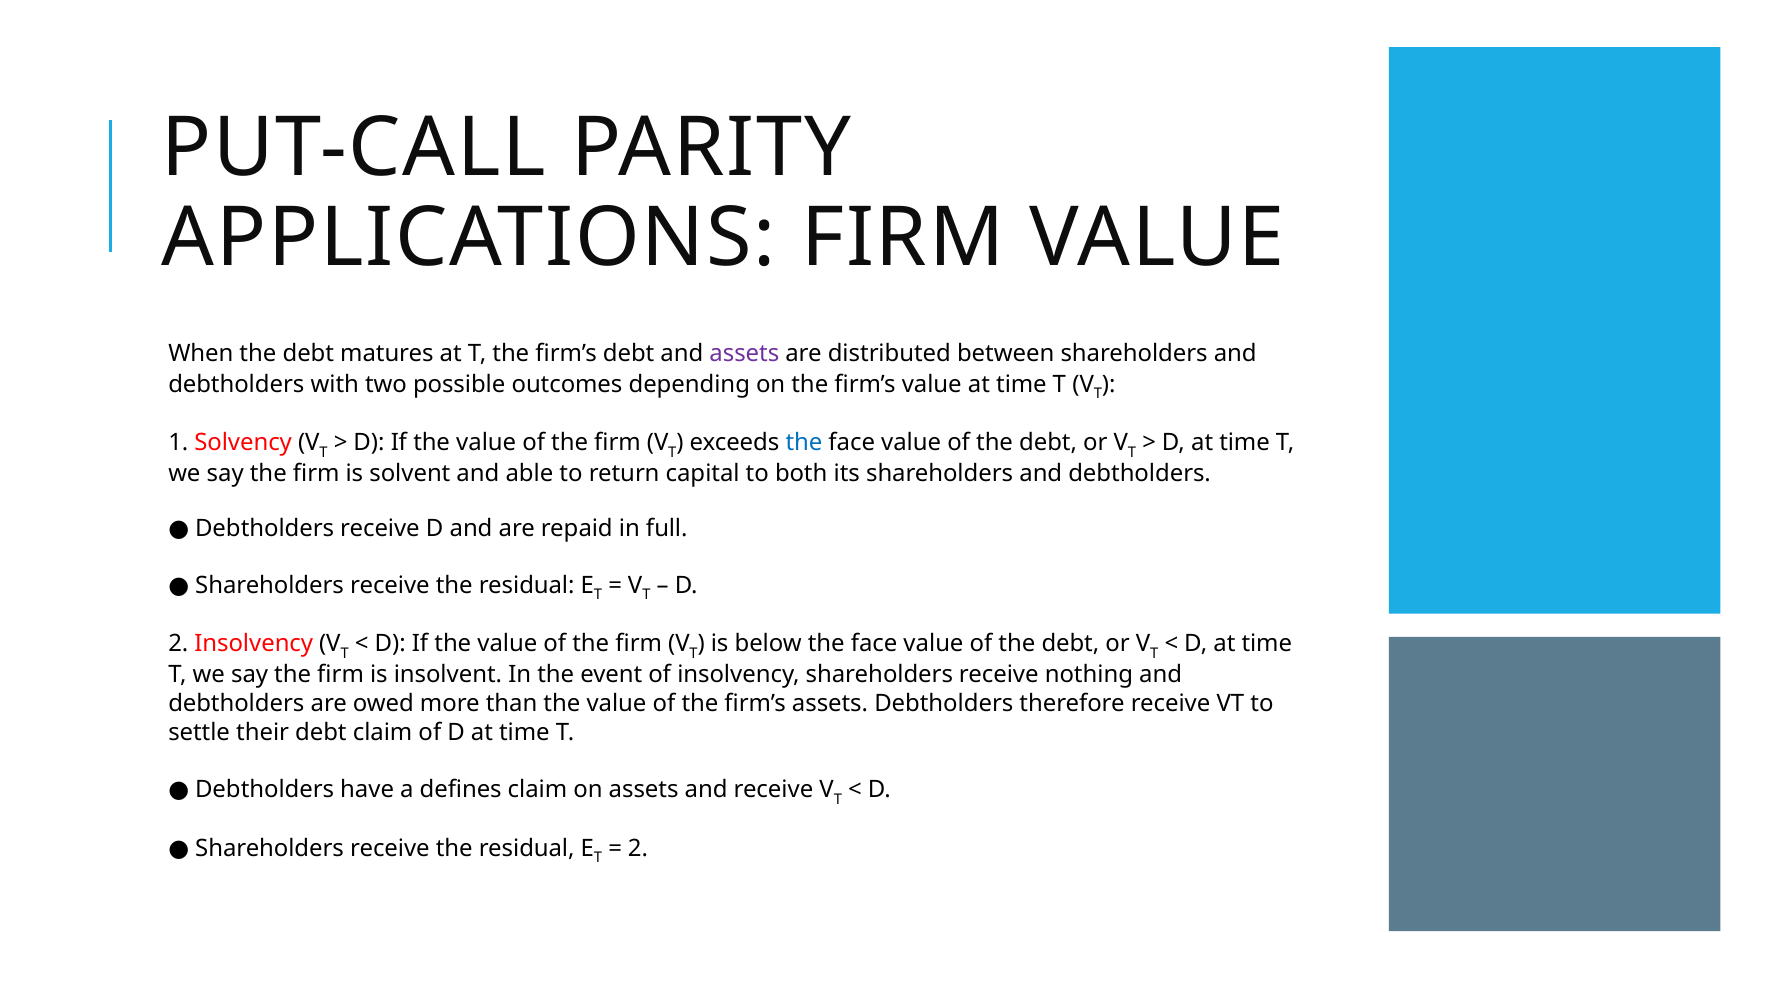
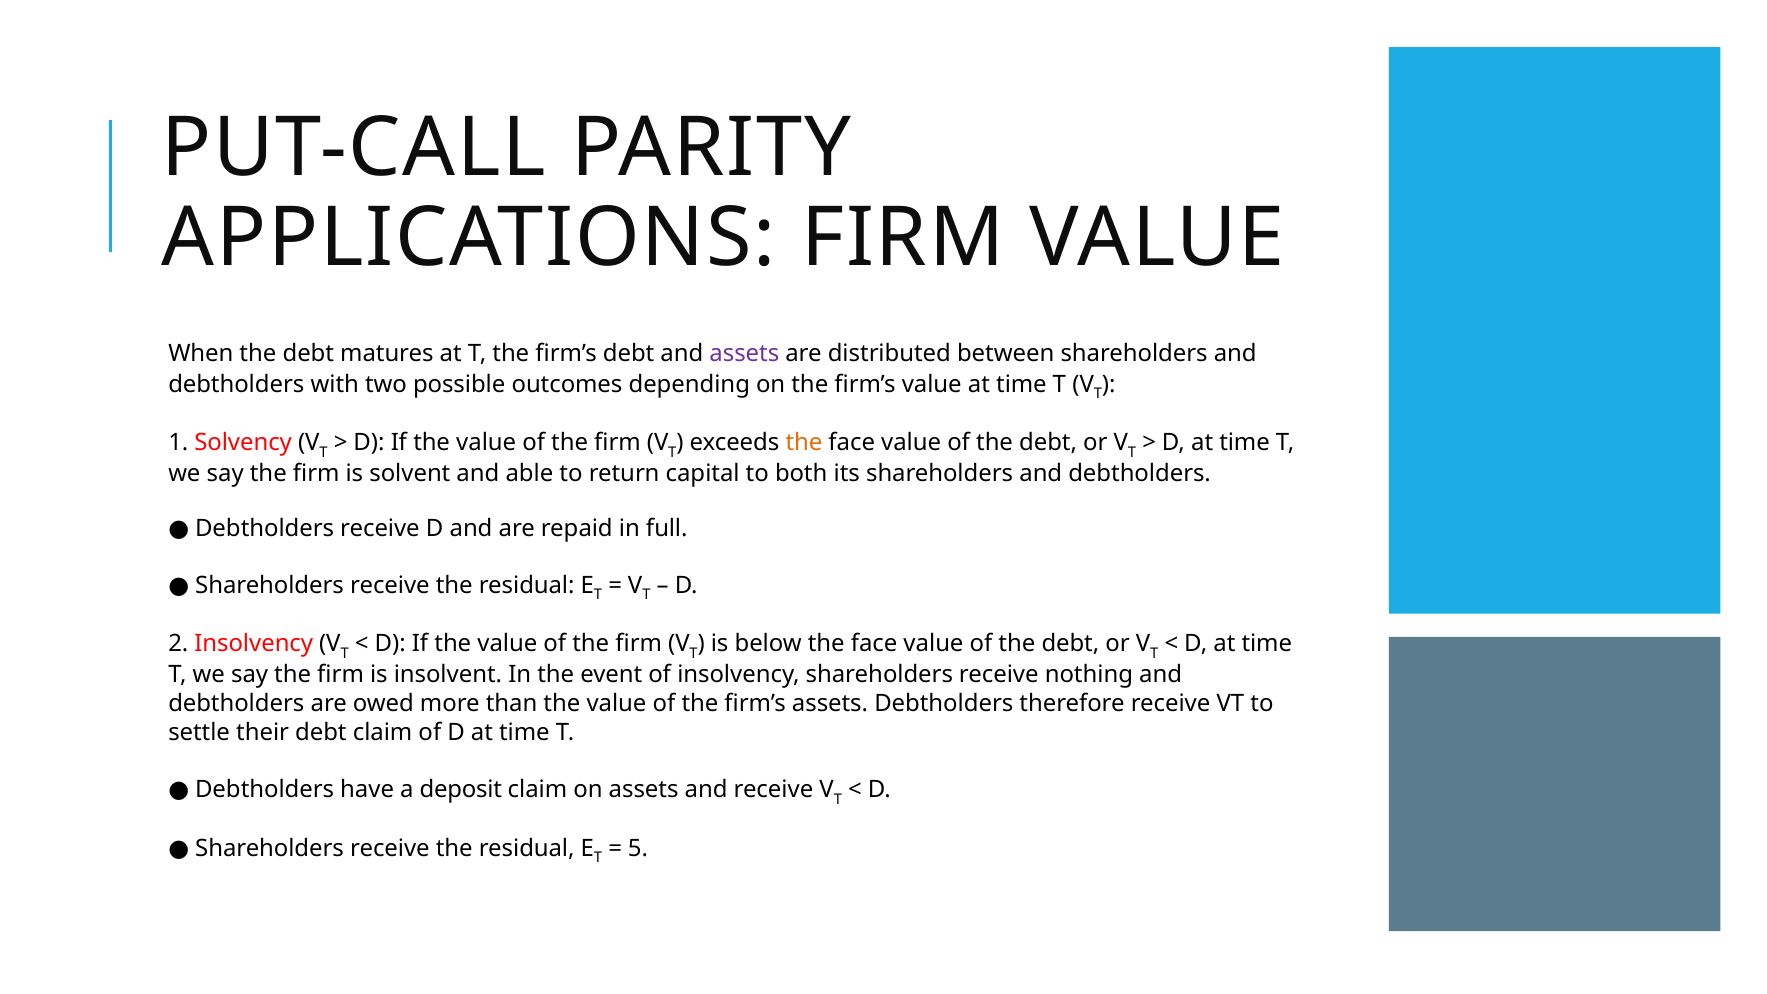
the at (804, 443) colour: blue -> orange
defines: defines -> deposit
2 at (638, 848): 2 -> 5
